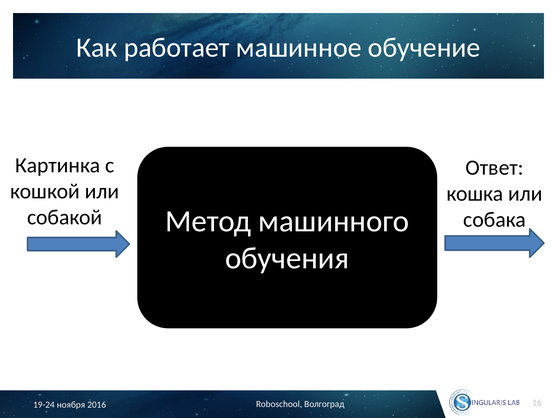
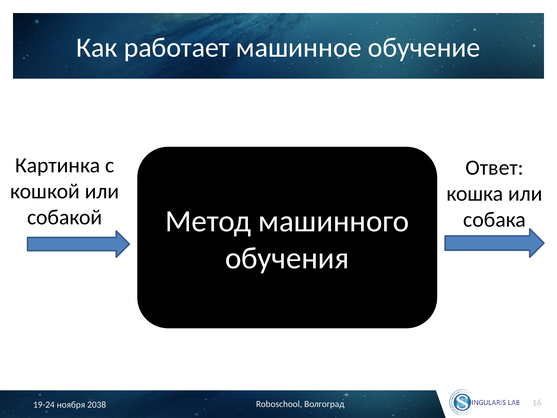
2016: 2016 -> 2038
